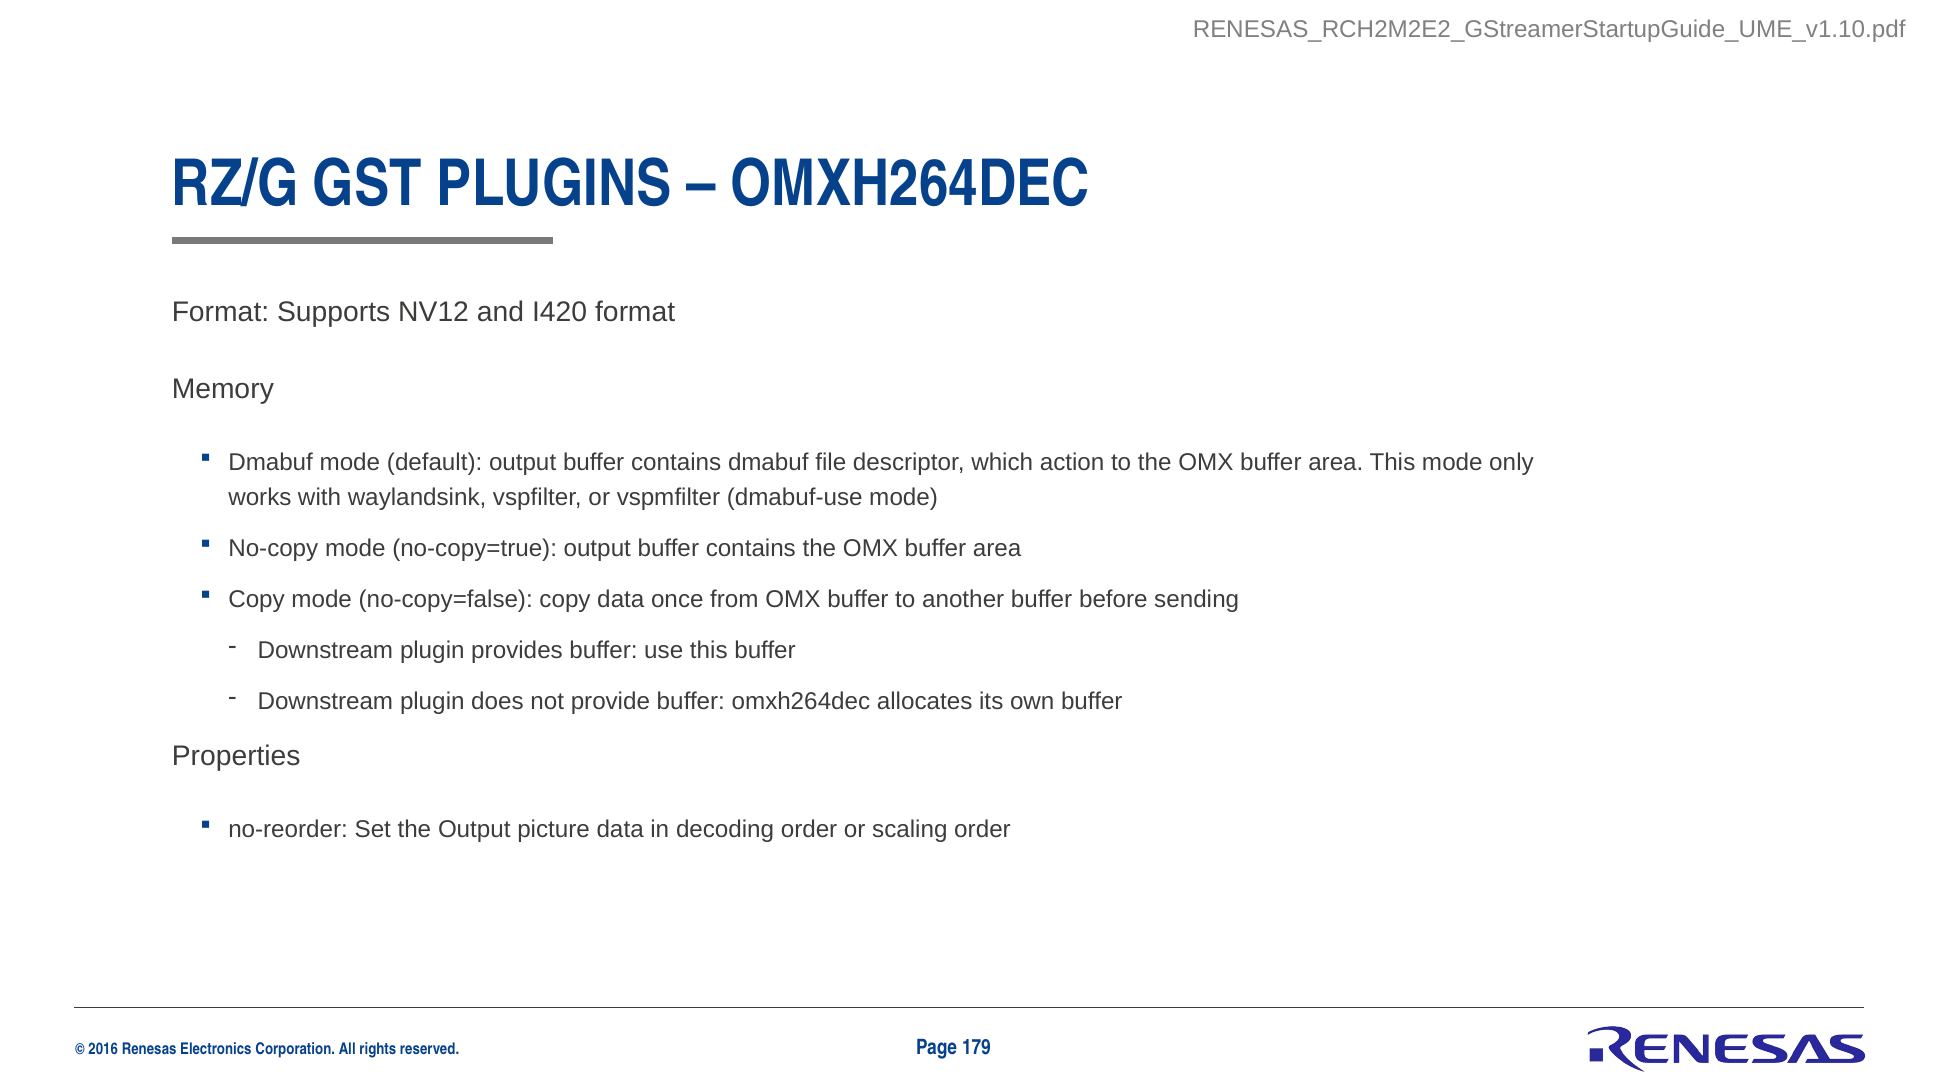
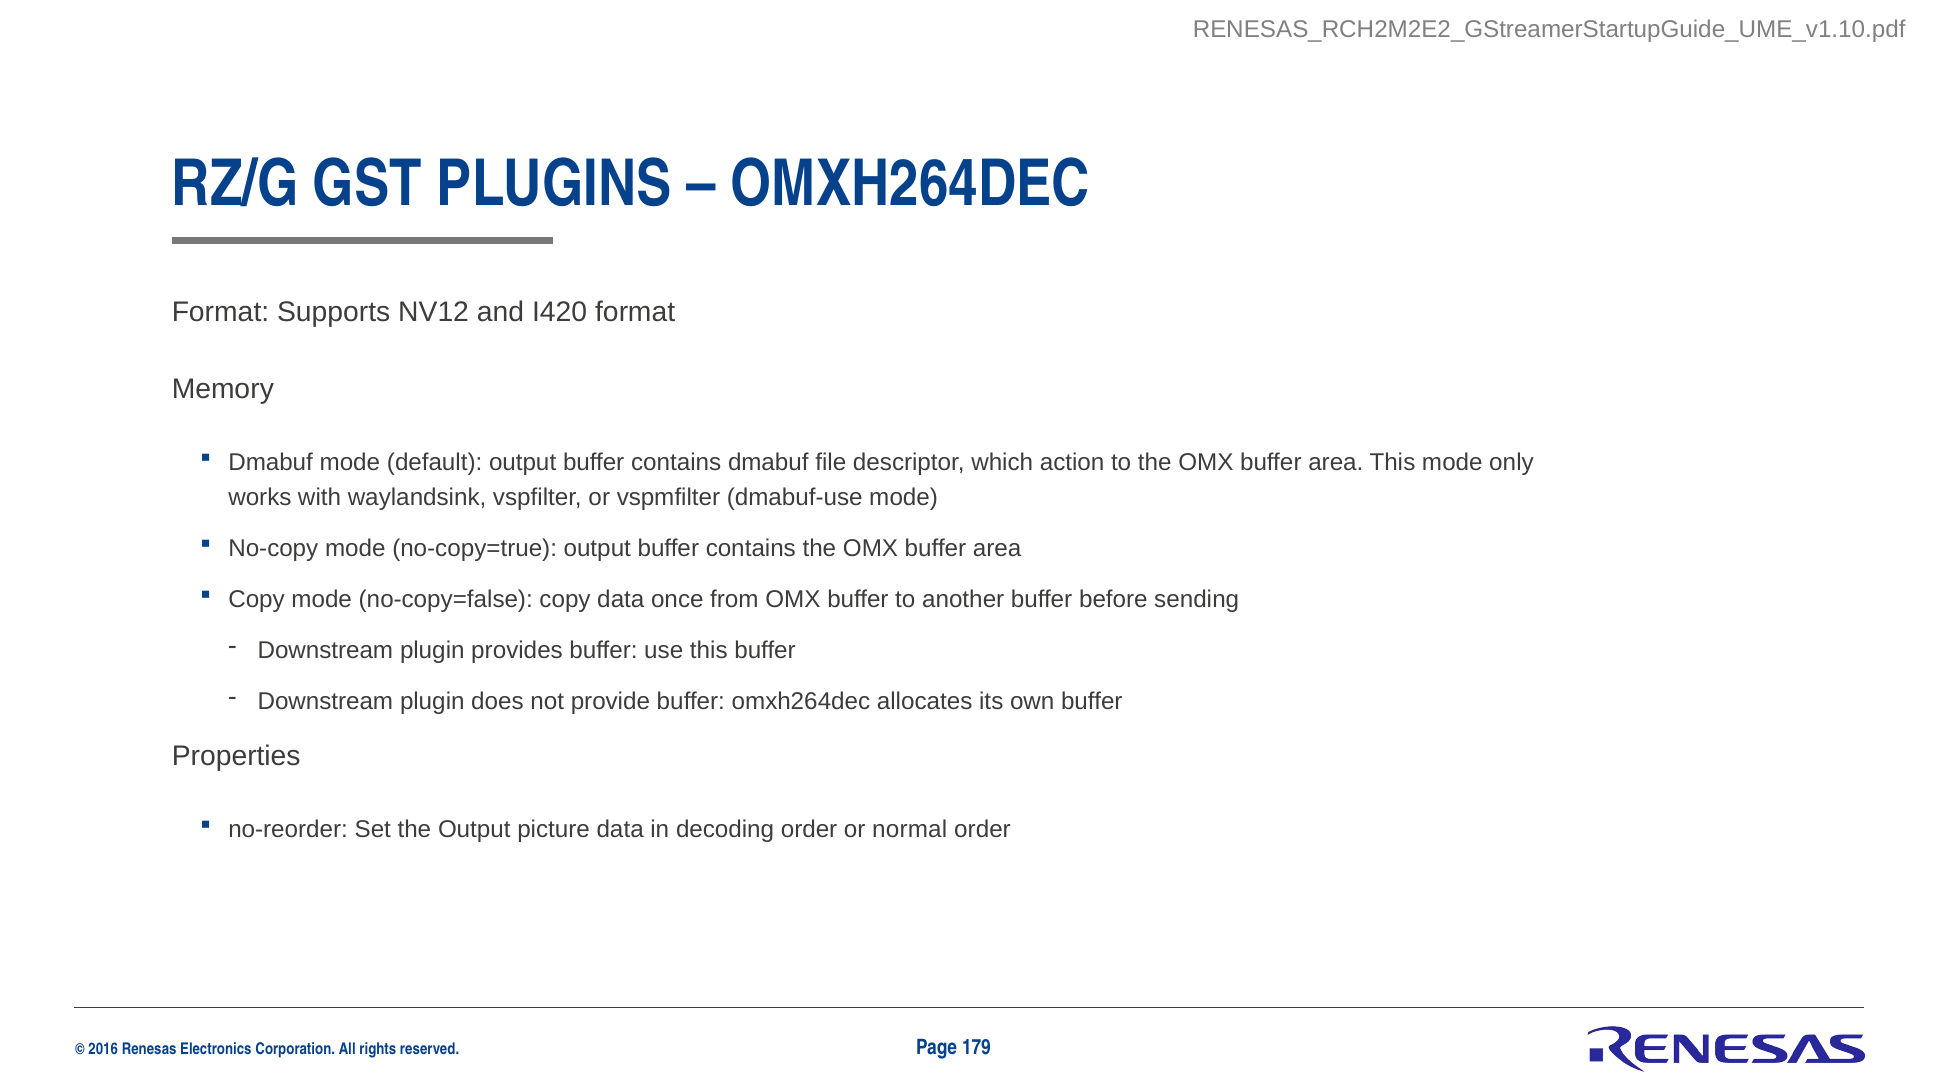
scaling: scaling -> normal
